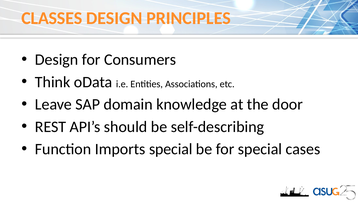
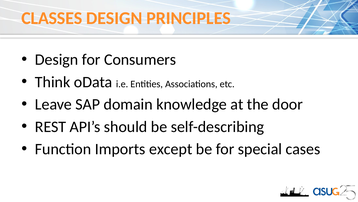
Imports special: special -> except
